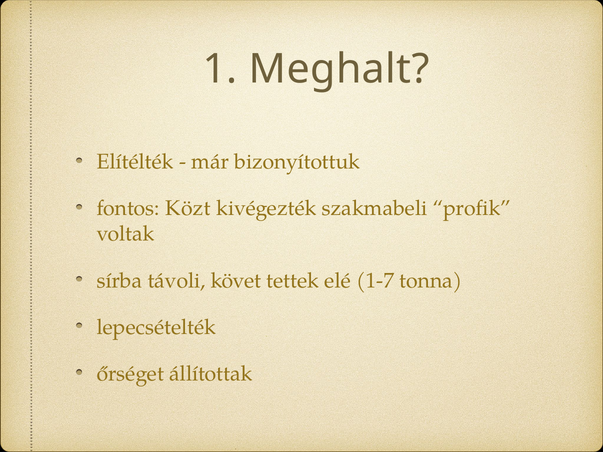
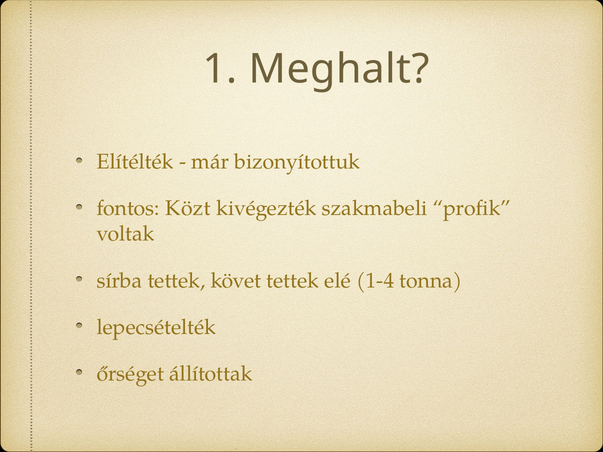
sírba távoli: távoli -> tettek
1-7: 1-7 -> 1-4
